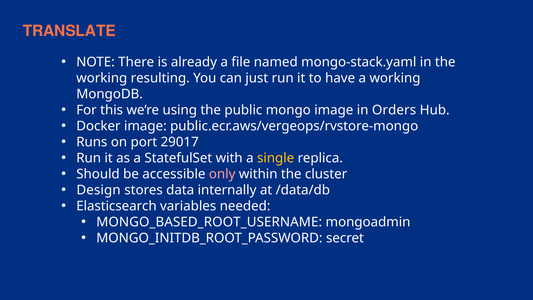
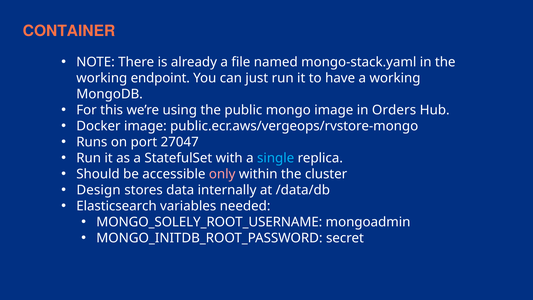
TRANSLATE: TRANSLATE -> CONTAINER
resulting: resulting -> endpoint
29017: 29017 -> 27047
single colour: yellow -> light blue
MONGO_BASED_ROOT_USERNAME: MONGO_BASED_ROOT_USERNAME -> MONGO_SOLELY_ROOT_USERNAME
